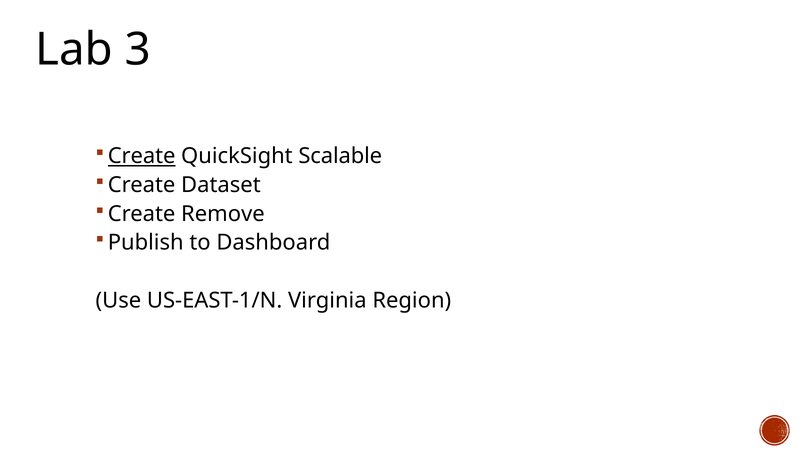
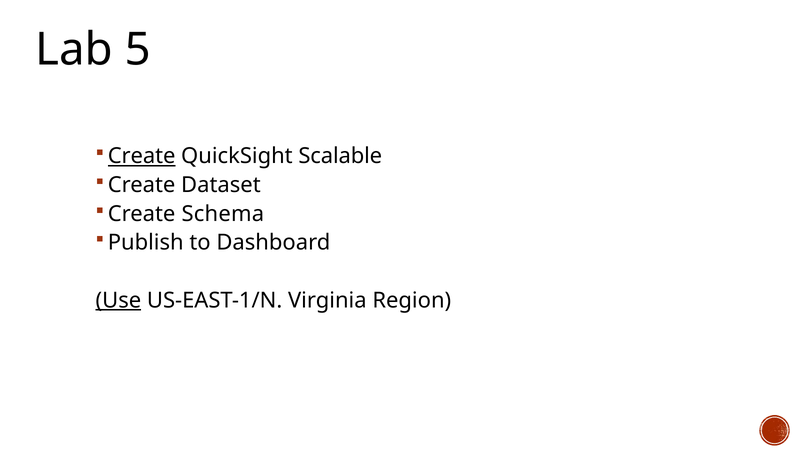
3: 3 -> 5
Remove: Remove -> Schema
Use underline: none -> present
